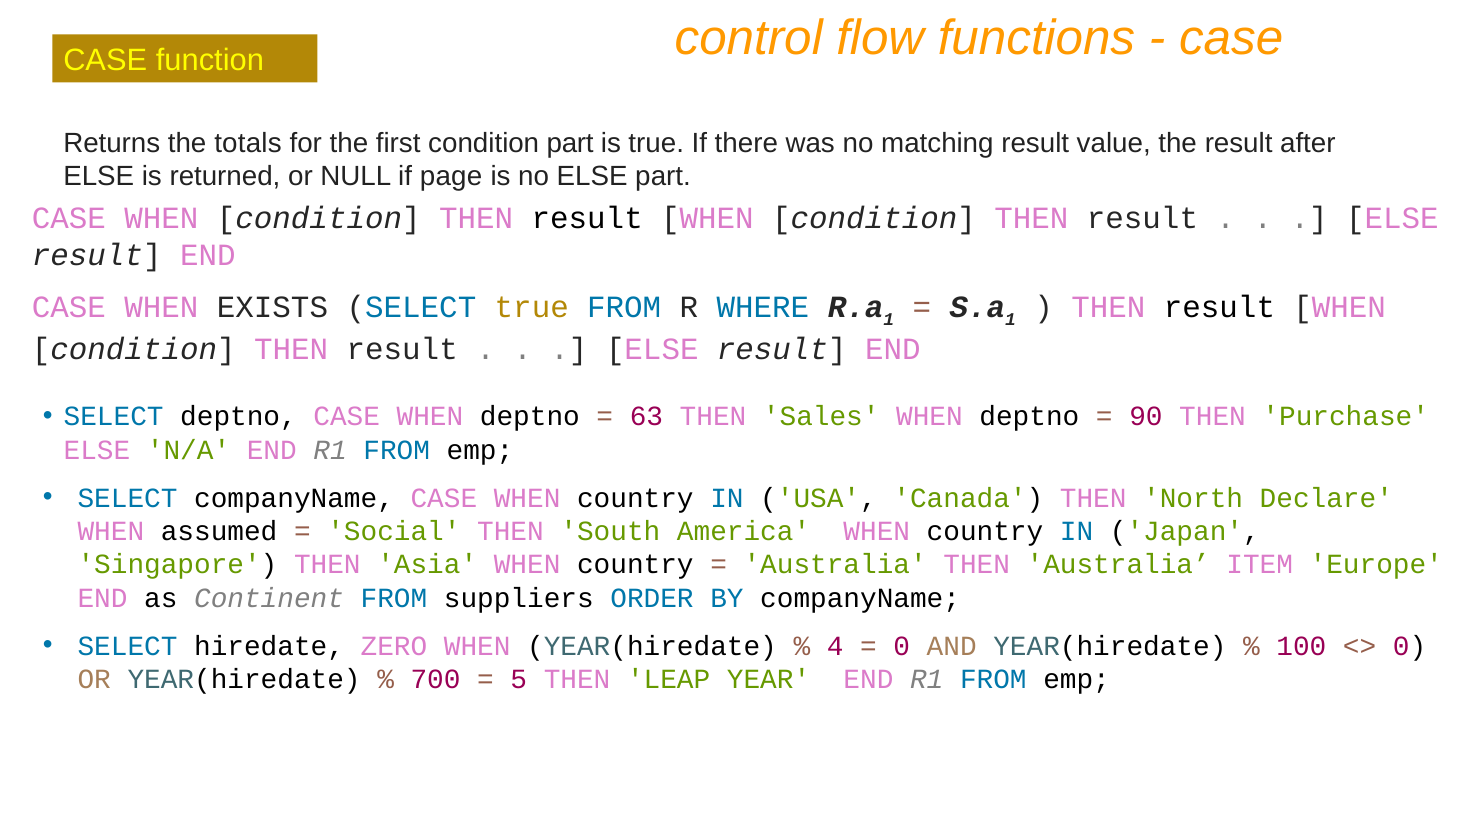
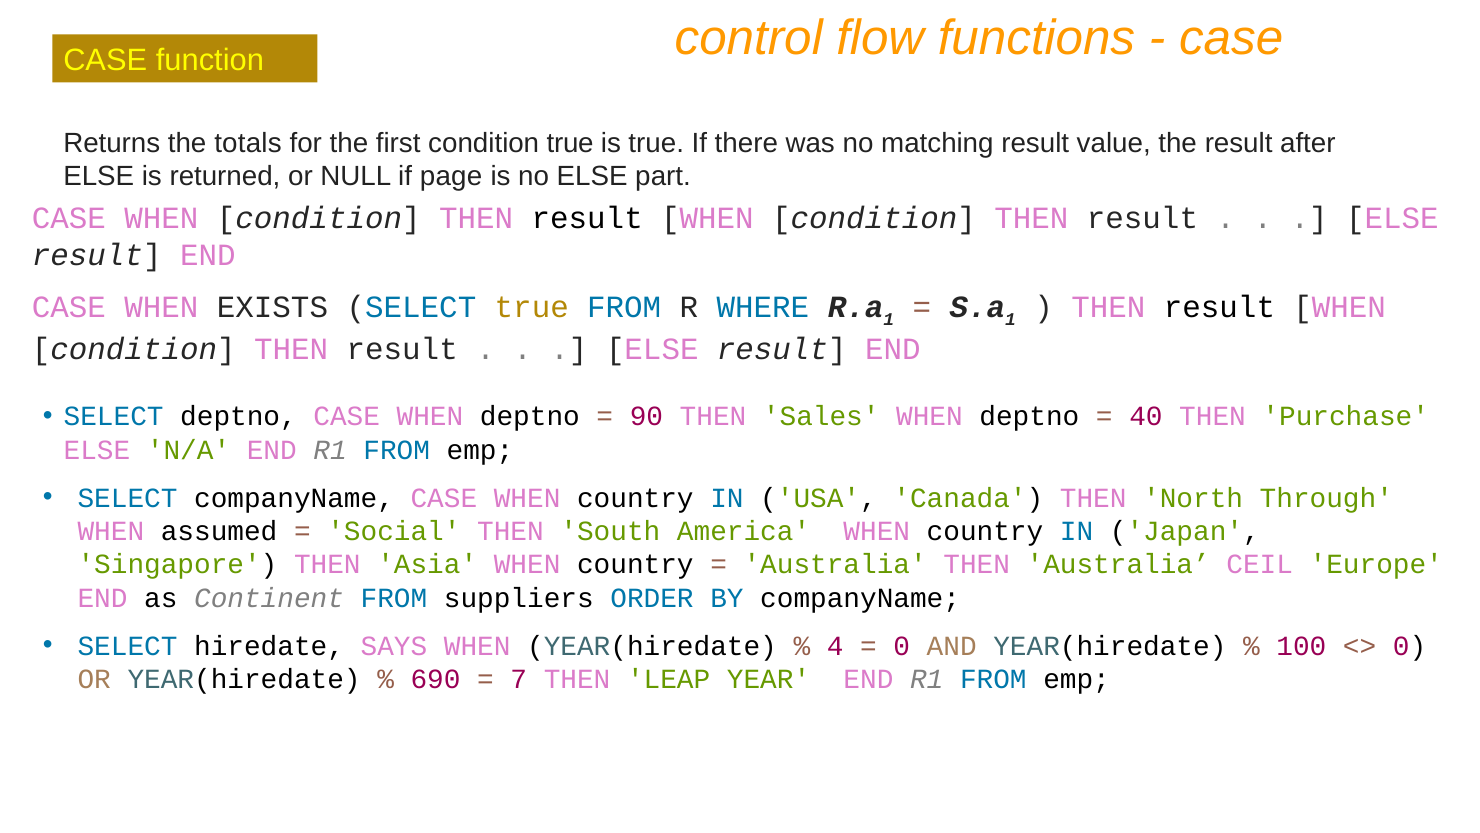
condition part: part -> true
63: 63 -> 90
90: 90 -> 40
Declare: Declare -> Through
ITEM: ITEM -> CEIL
ZERO: ZERO -> SAYS
700: 700 -> 690
5: 5 -> 7
